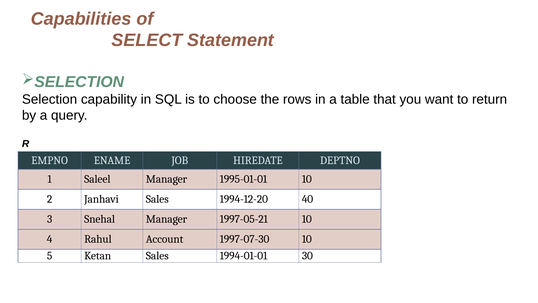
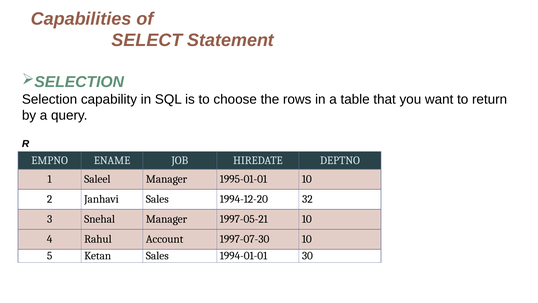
40: 40 -> 32
